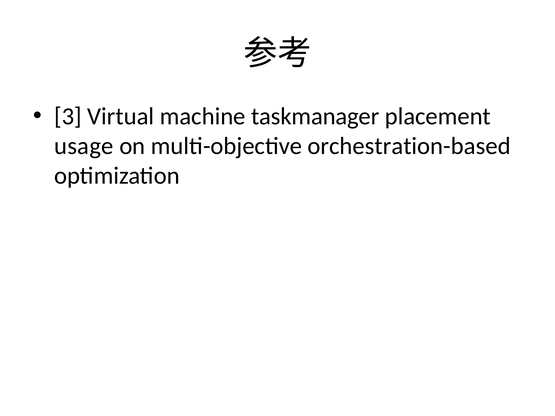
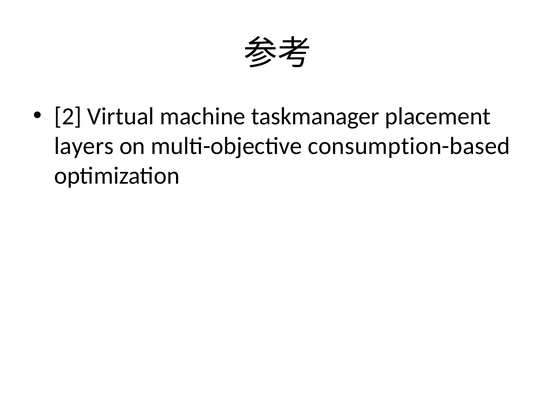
3: 3 -> 2
usage: usage -> layers
orchestration-based: orchestration-based -> consumption-based
